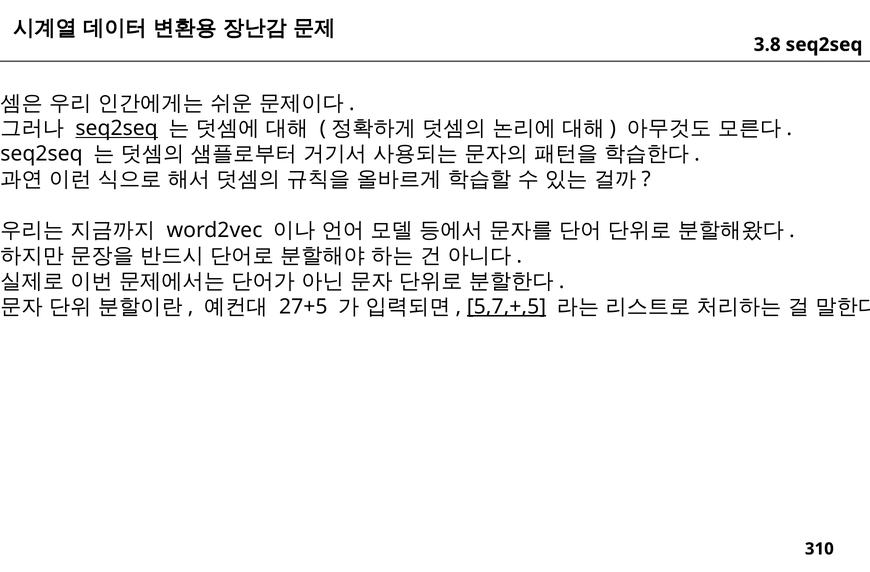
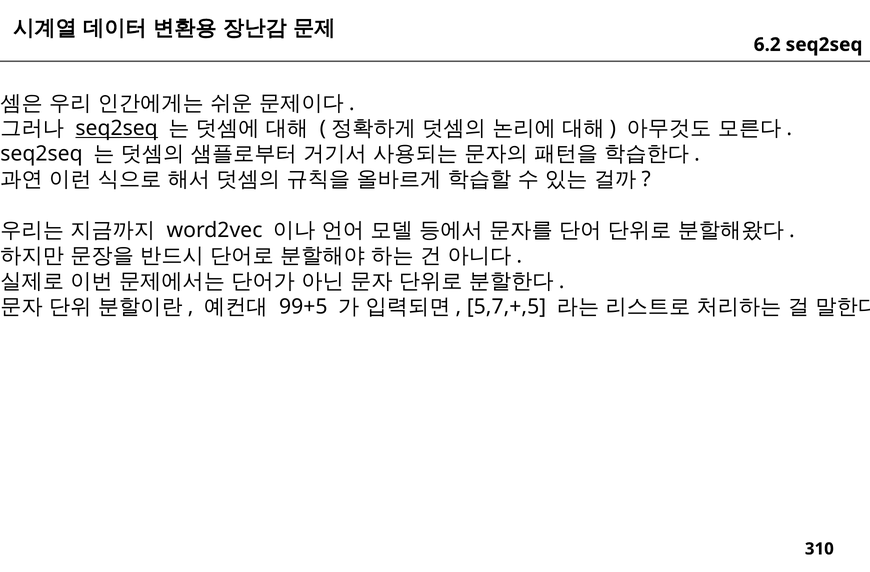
3.8: 3.8 -> 6.2
27+5: 27+5 -> 99+5
5,7,+,5 underline: present -> none
